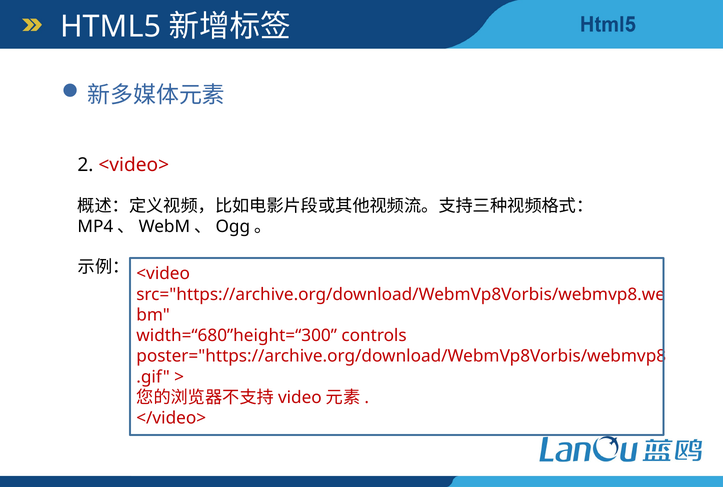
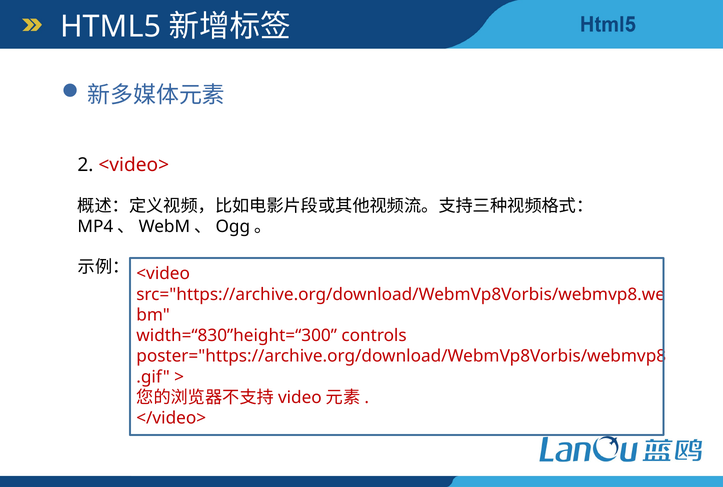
width=“680”height=“300: width=“680”height=“300 -> width=“830”height=“300
